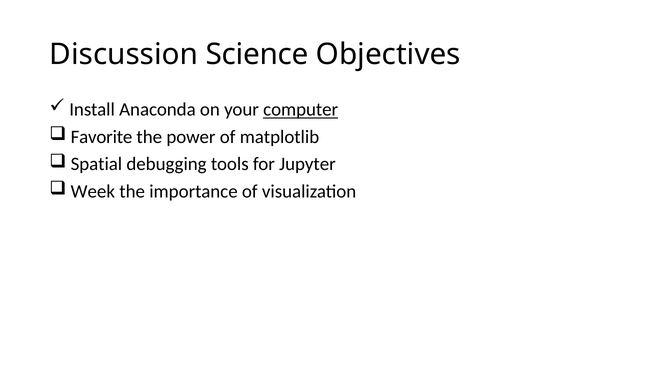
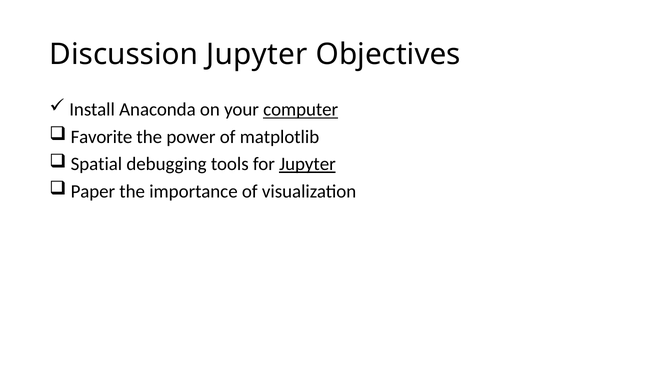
Discussion Science: Science -> Jupyter
Jupyter at (307, 164) underline: none -> present
Week: Week -> Paper
